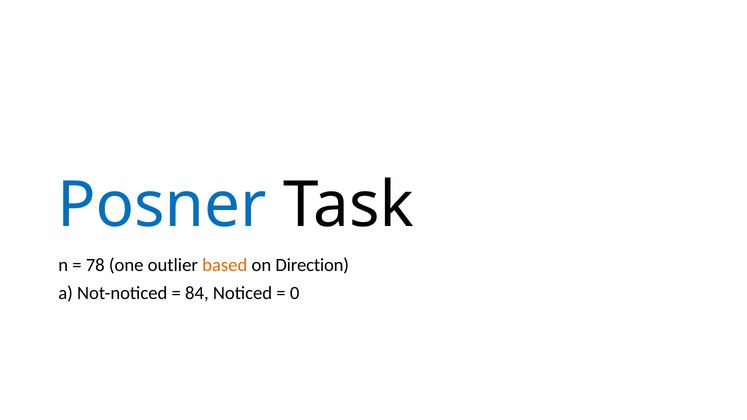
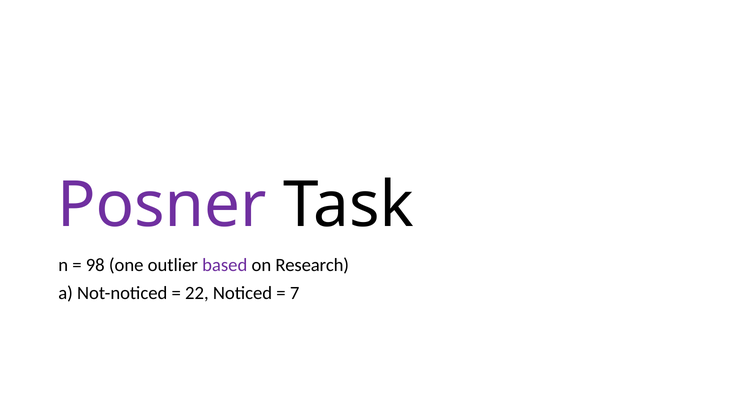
Posner colour: blue -> purple
78: 78 -> 98
based colour: orange -> purple
Direction: Direction -> Research
84: 84 -> 22
0: 0 -> 7
